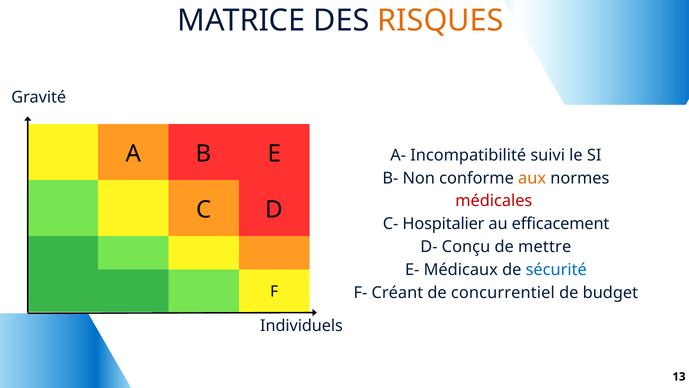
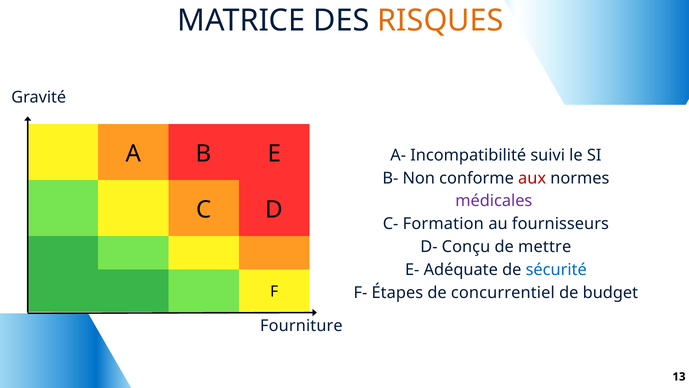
aux colour: orange -> red
médicales colour: red -> purple
Hospitalier: Hospitalier -> Formation
efficacement: efficacement -> fournisseurs
Médicaux: Médicaux -> Adéquate
Créant: Créant -> Étapes
Individuels: Individuels -> Fourniture
